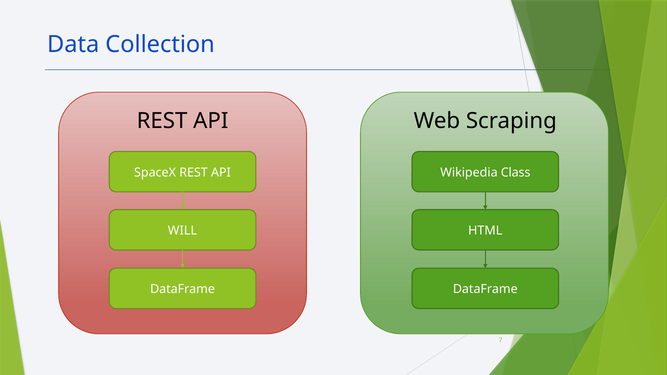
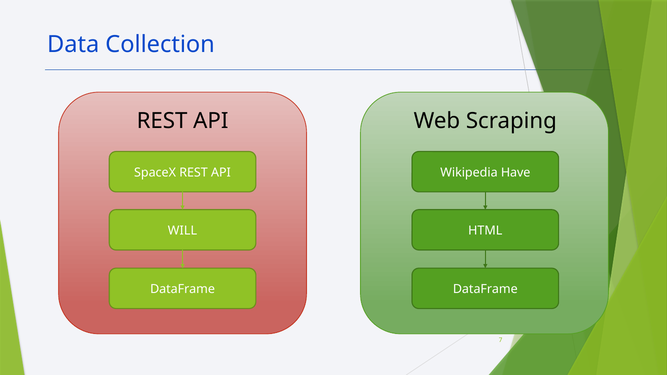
Class: Class -> Have
